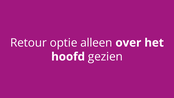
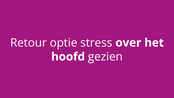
alleen: alleen -> stress
